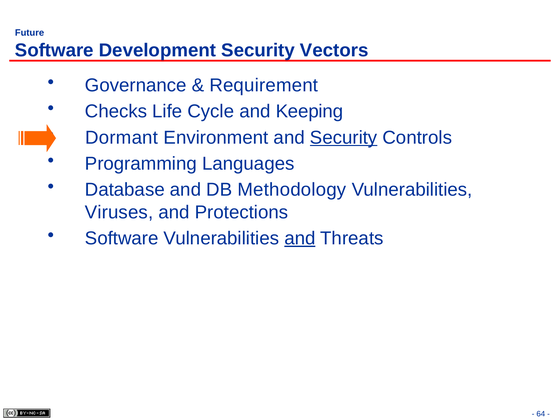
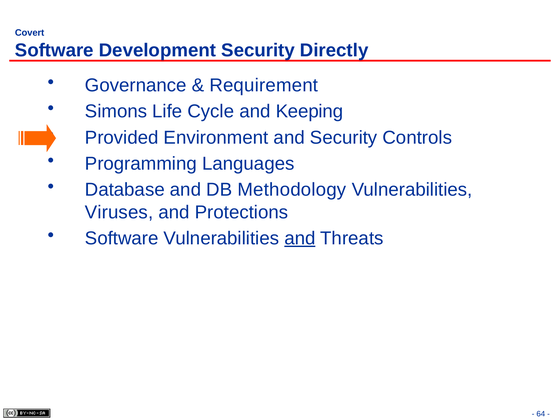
Future: Future -> Covert
Vectors: Vectors -> Directly
Checks: Checks -> Simons
Dormant: Dormant -> Provided
Security at (344, 138) underline: present -> none
